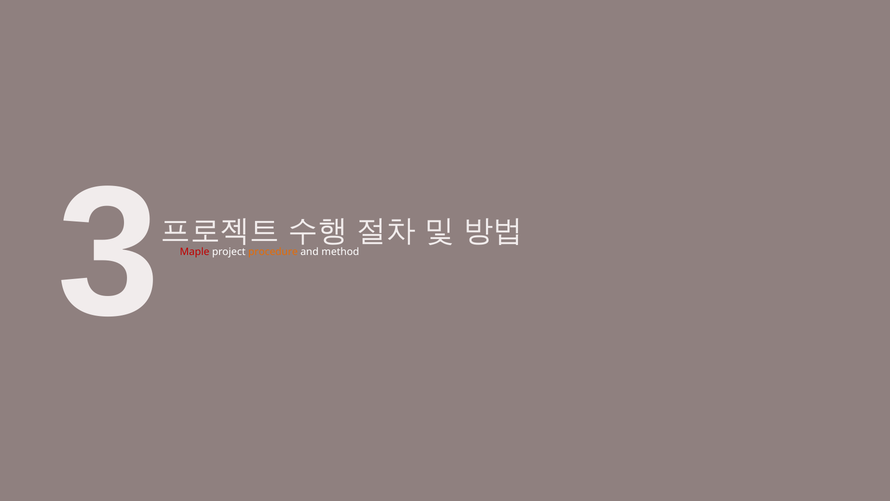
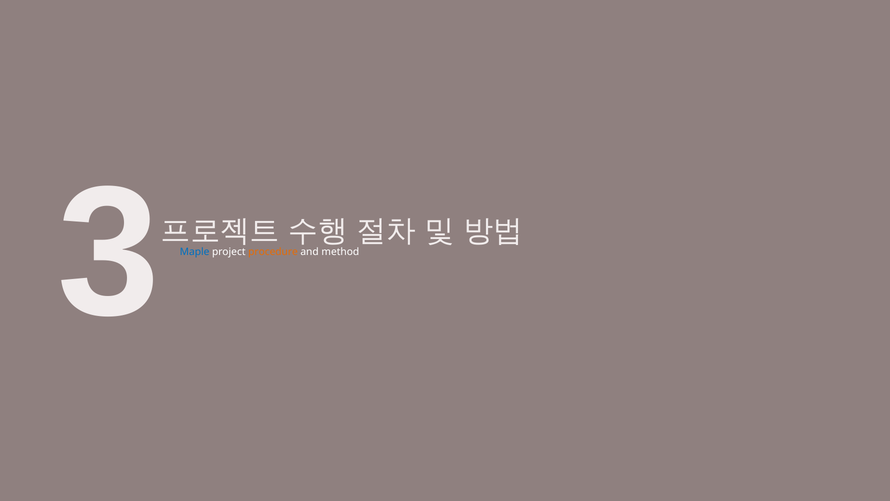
Maple colour: red -> blue
